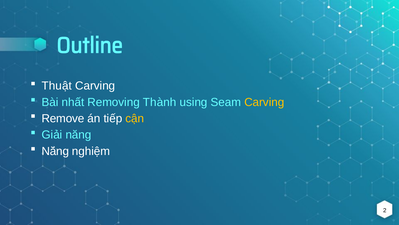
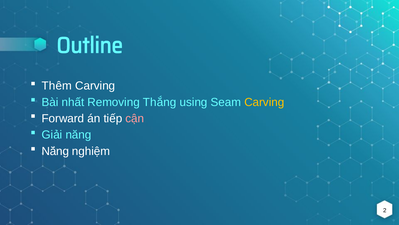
Thuật: Thuật -> Thêm
Thành: Thành -> Thắng
Remove: Remove -> Forward
cận colour: yellow -> pink
